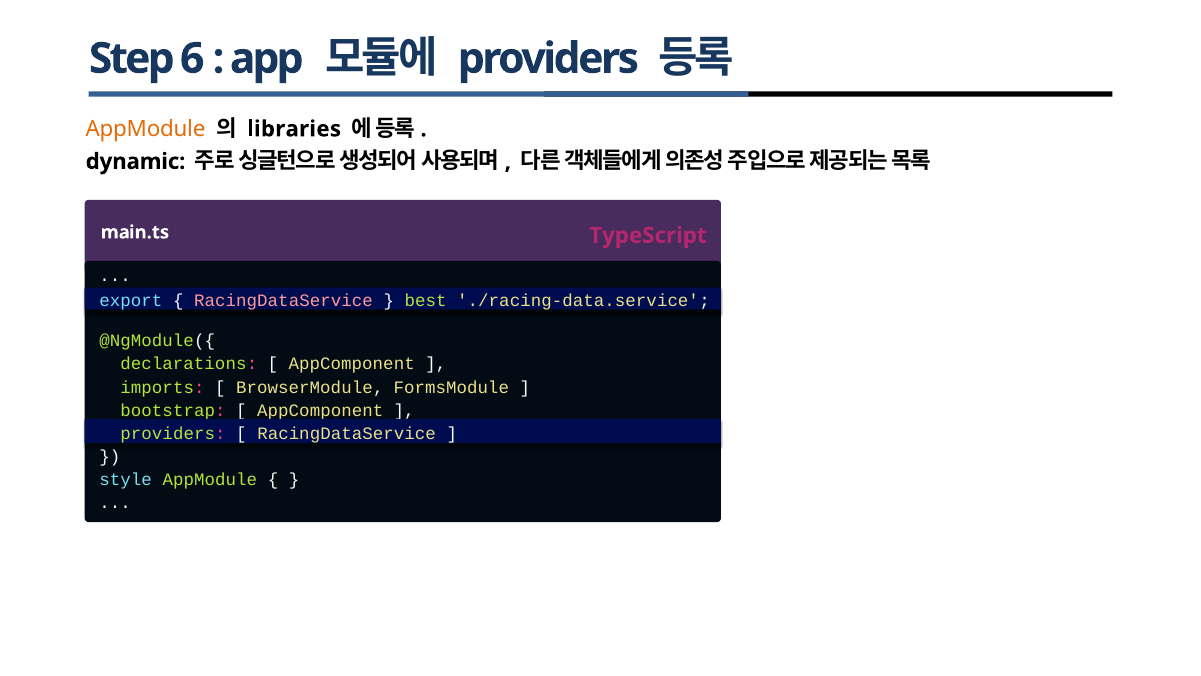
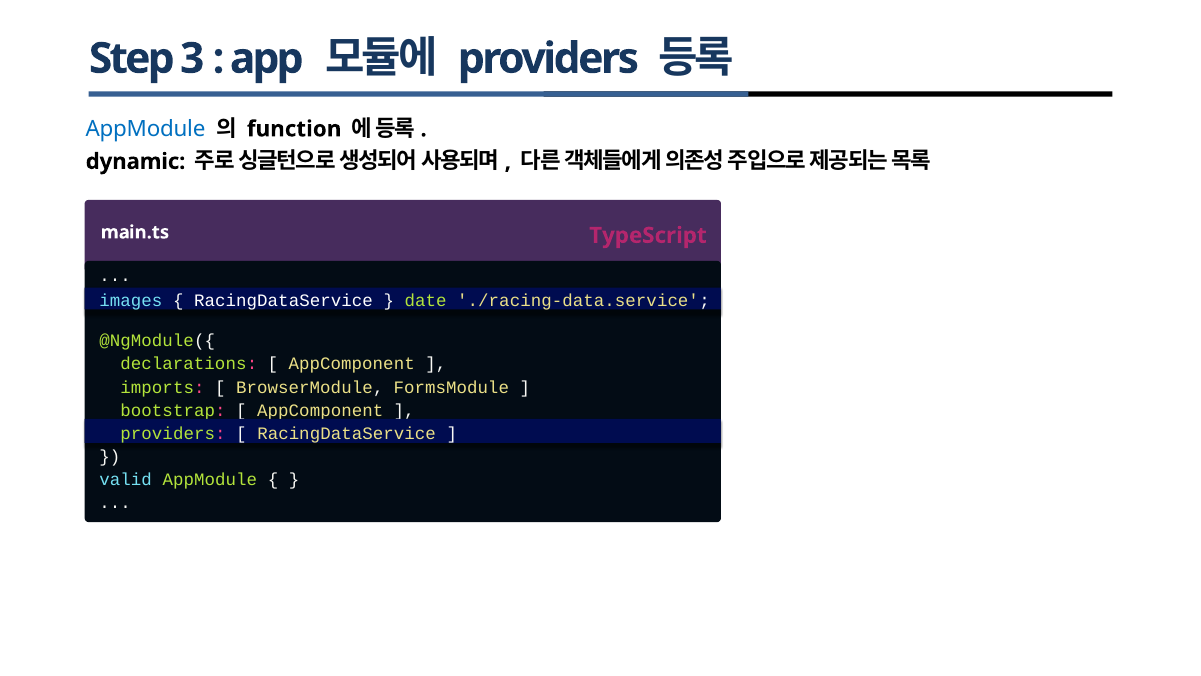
6: 6 -> 3
AppModule at (145, 129) colour: orange -> blue
libraries: libraries -> function
export: export -> images
RacingDataService at (283, 300) colour: pink -> white
best: best -> date
style: style -> valid
